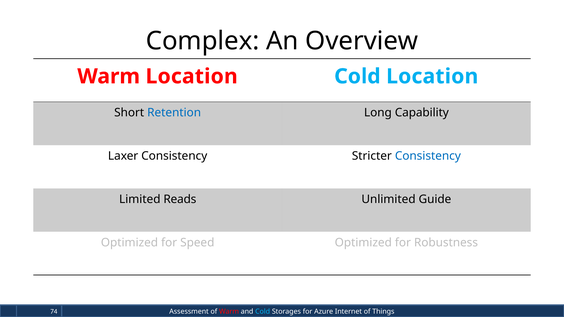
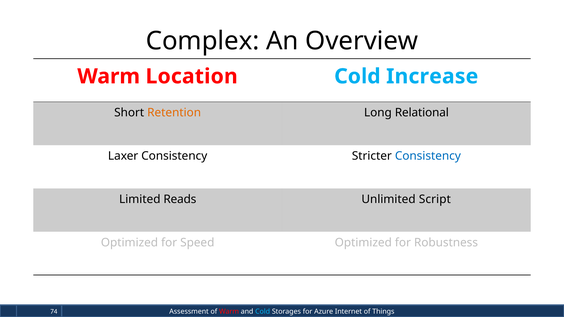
Cold Location: Location -> Increase
Retention colour: blue -> orange
Capability: Capability -> Relational
Guide: Guide -> Script
